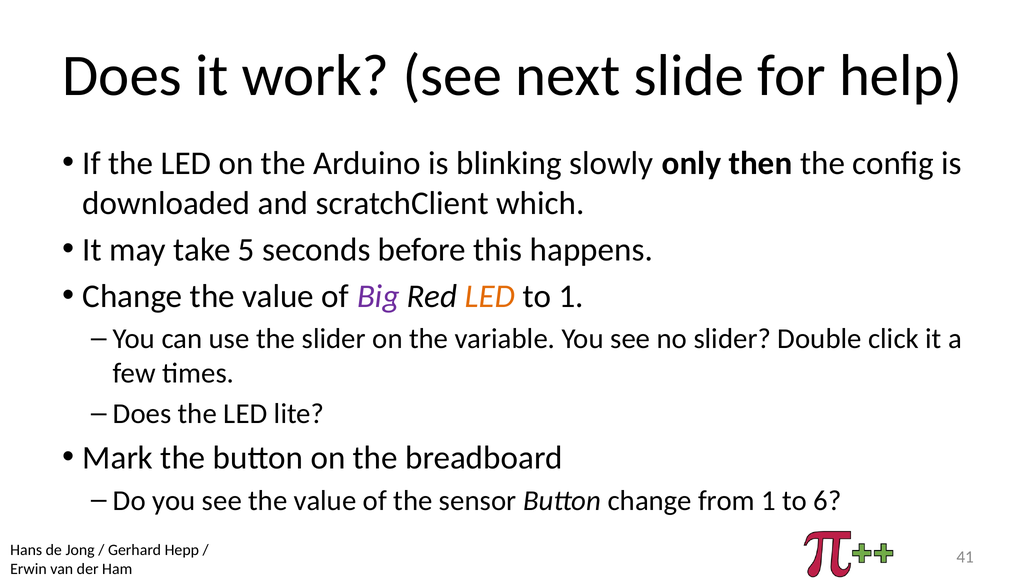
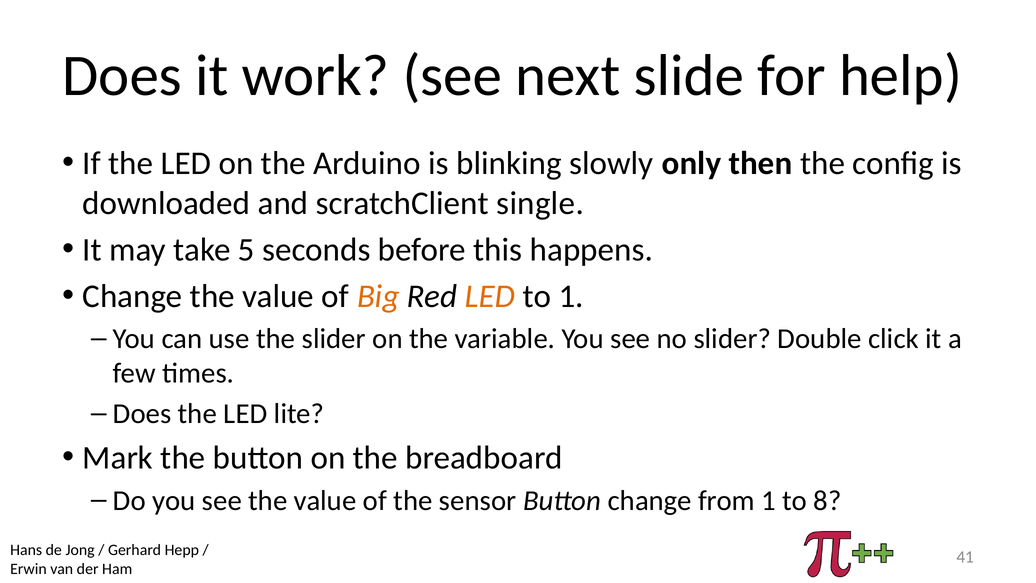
which: which -> single
Big colour: purple -> orange
6: 6 -> 8
